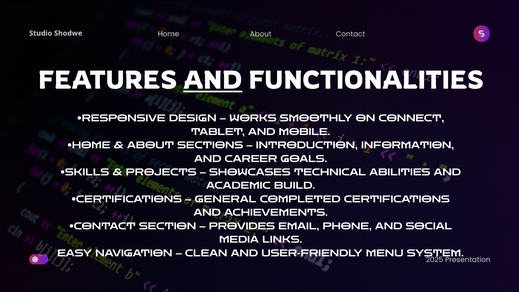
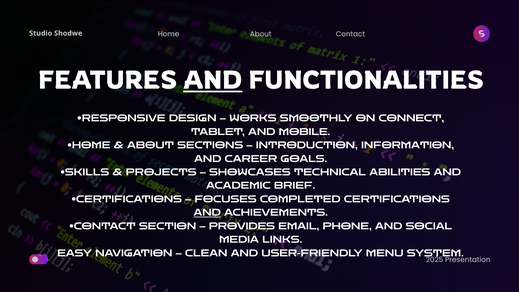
BUILD: BUILD -> BRIEF
GENERAL: GENERAL -> FOCUSES
AND at (207, 213) underline: none -> present
